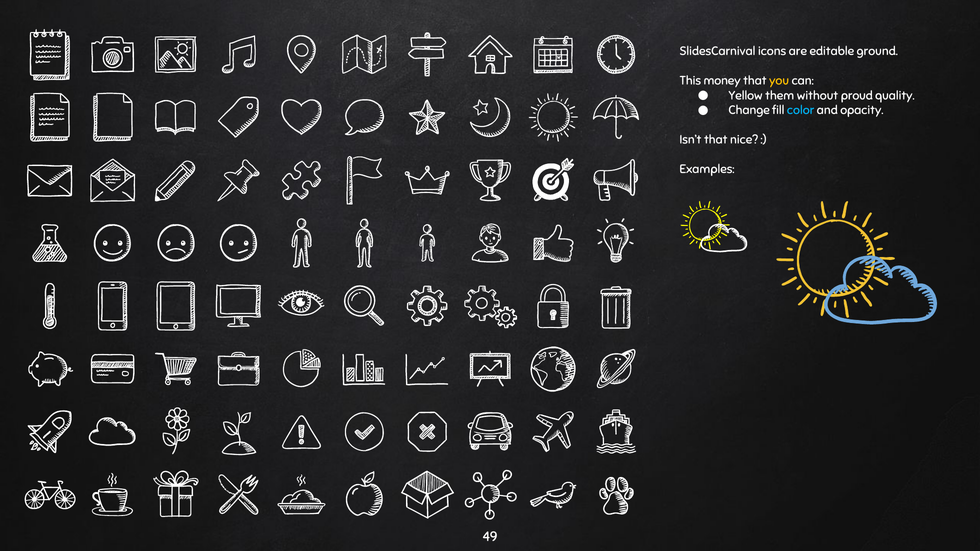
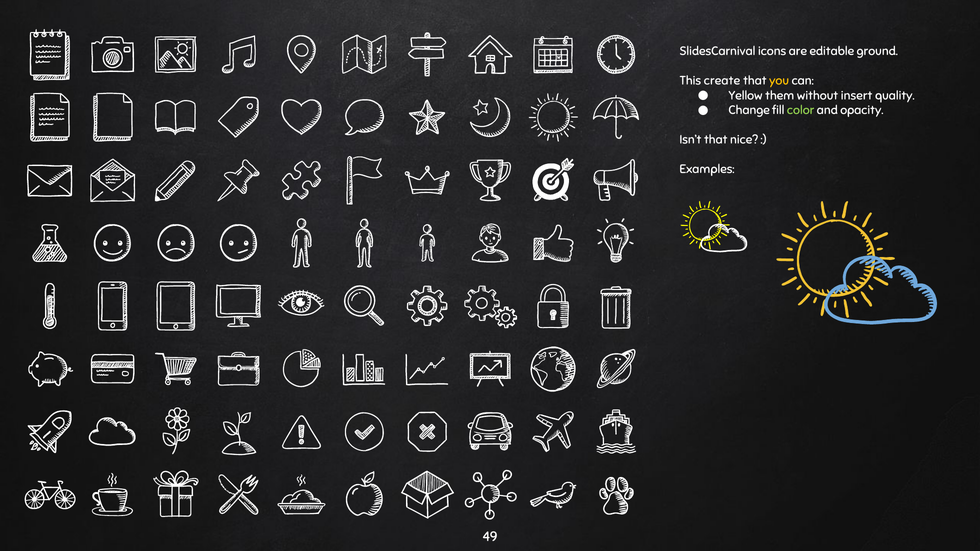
money: money -> create
proud: proud -> insert
color colour: light blue -> light green
